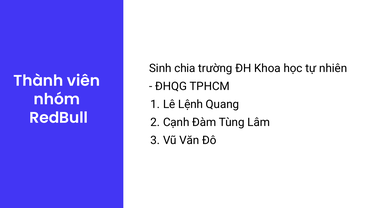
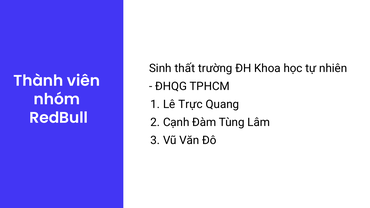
chia: chia -> thất
Lệnh: Lệnh -> Trực
